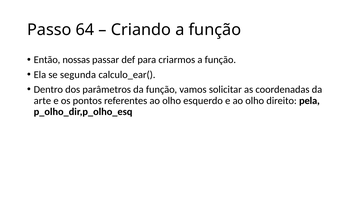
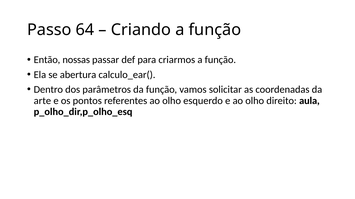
segunda: segunda -> abertura
pela: pela -> aula
